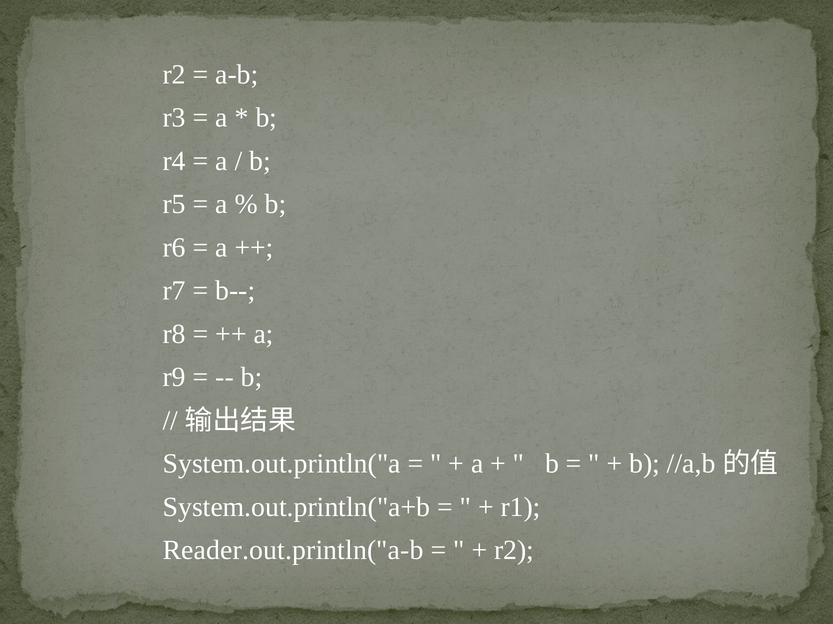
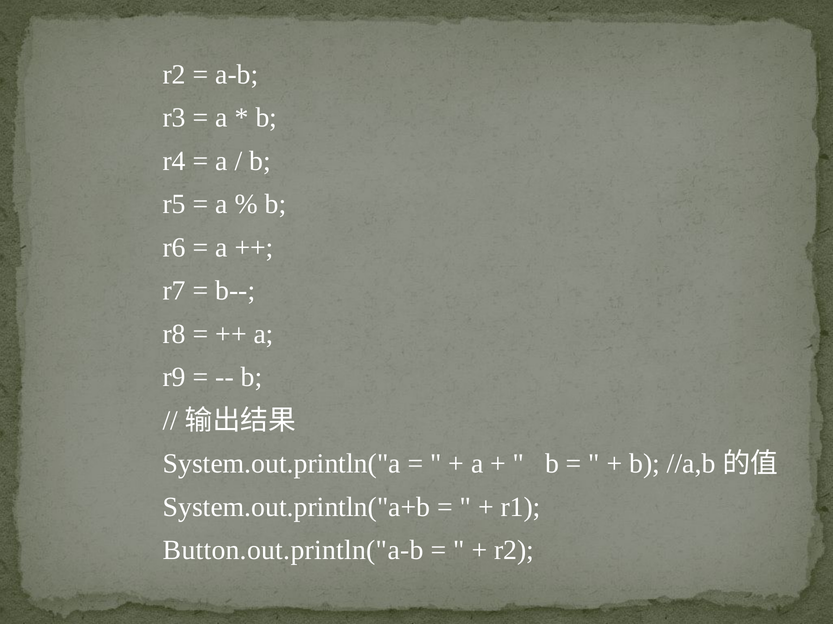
Reader.out.println("a-b: Reader.out.println("a-b -> Button.out.println("a-b
